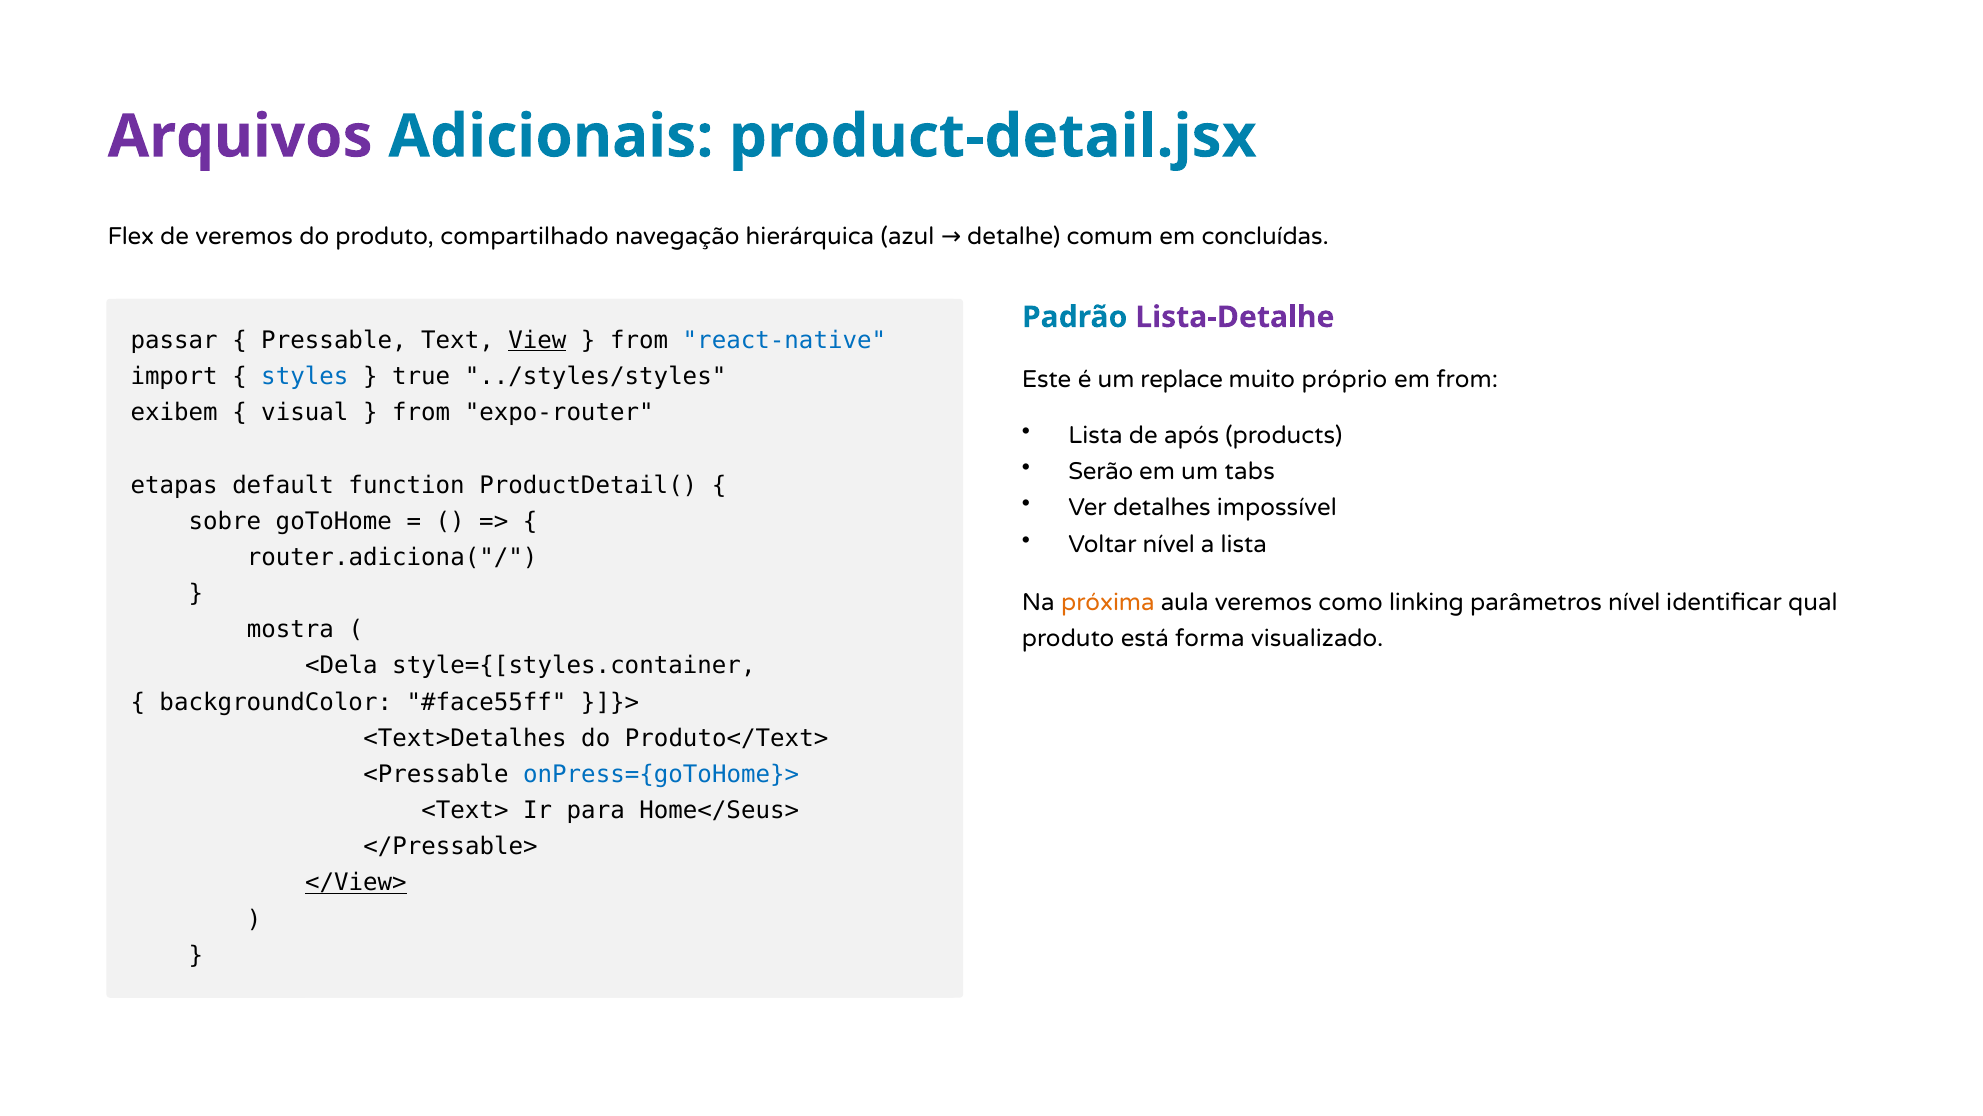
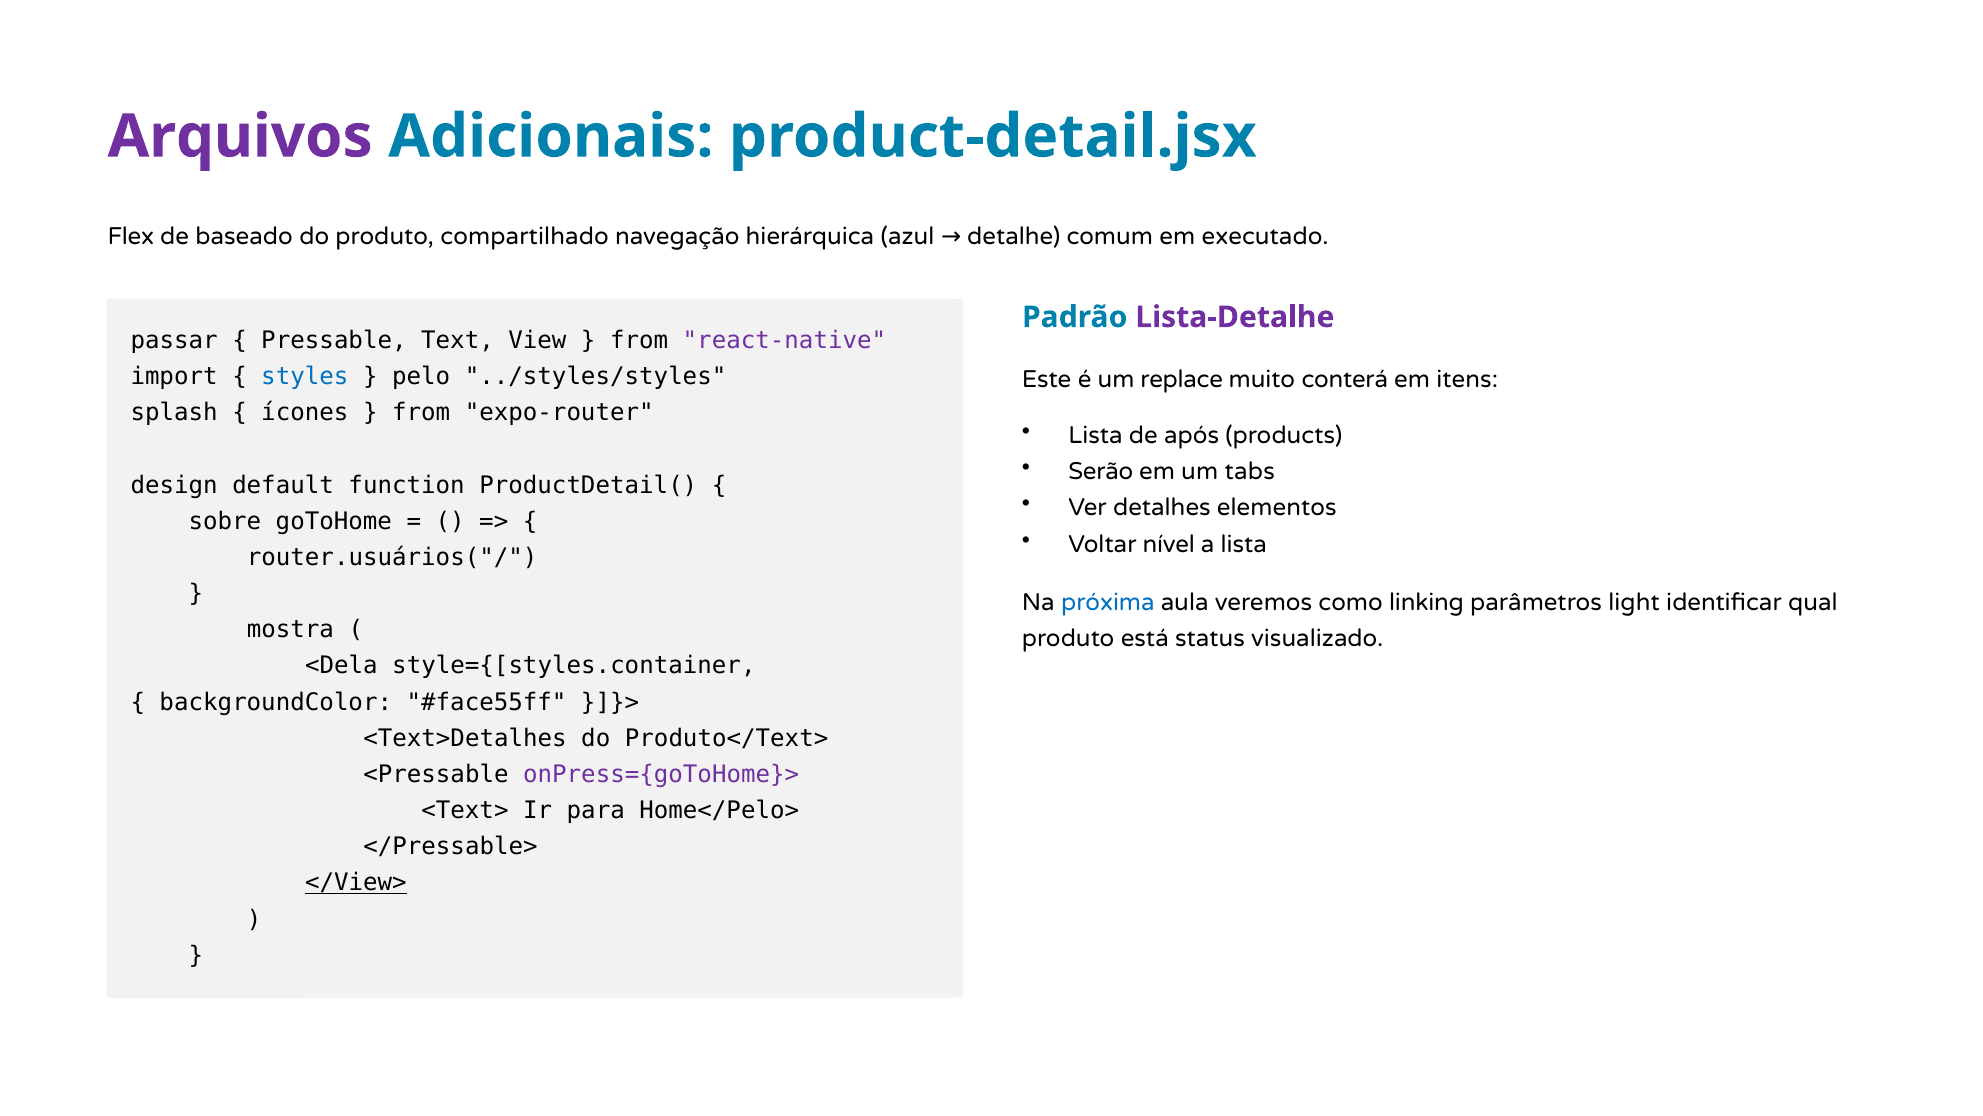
de veremos: veremos -> baseado
concluídas: concluídas -> executado
View underline: present -> none
react-native colour: blue -> purple
true: true -> pelo
próprio: próprio -> conterá
em from: from -> itens
exibem: exibem -> splash
visual: visual -> ícones
etapas: etapas -> design
impossível: impossível -> elementos
router.adiciona("/: router.adiciona("/ -> router.usuários("/
próxima colour: orange -> blue
parâmetros nível: nível -> light
forma: forma -> status
onPress={goToHome}> colour: blue -> purple
Home</Seus>: Home</Seus> -> Home</Pelo>
